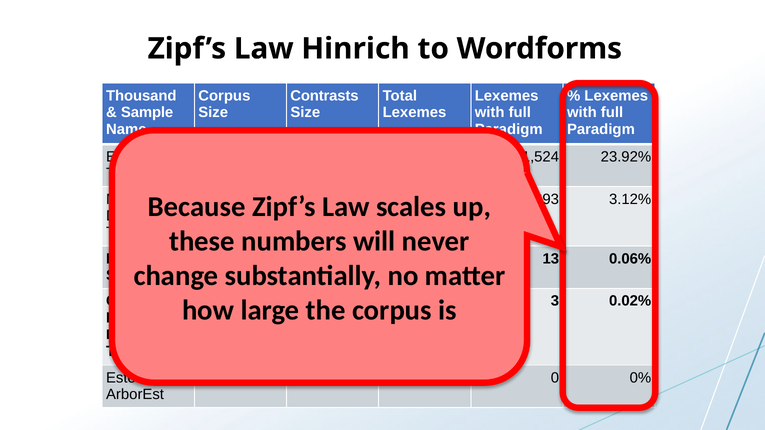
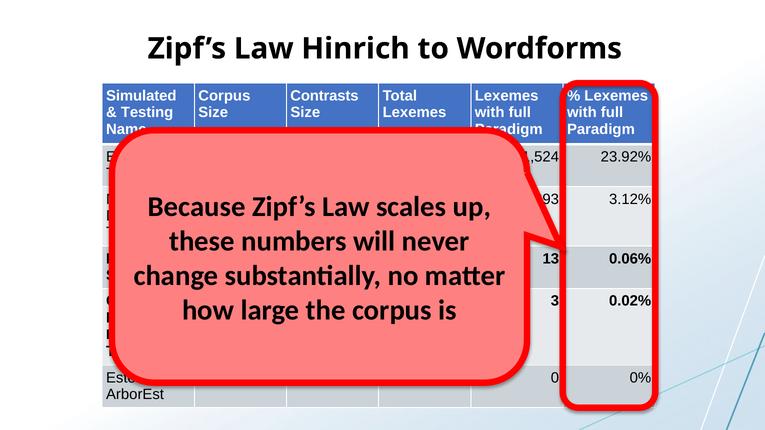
Thousand: Thousand -> Simulated
Sample: Sample -> Testing
